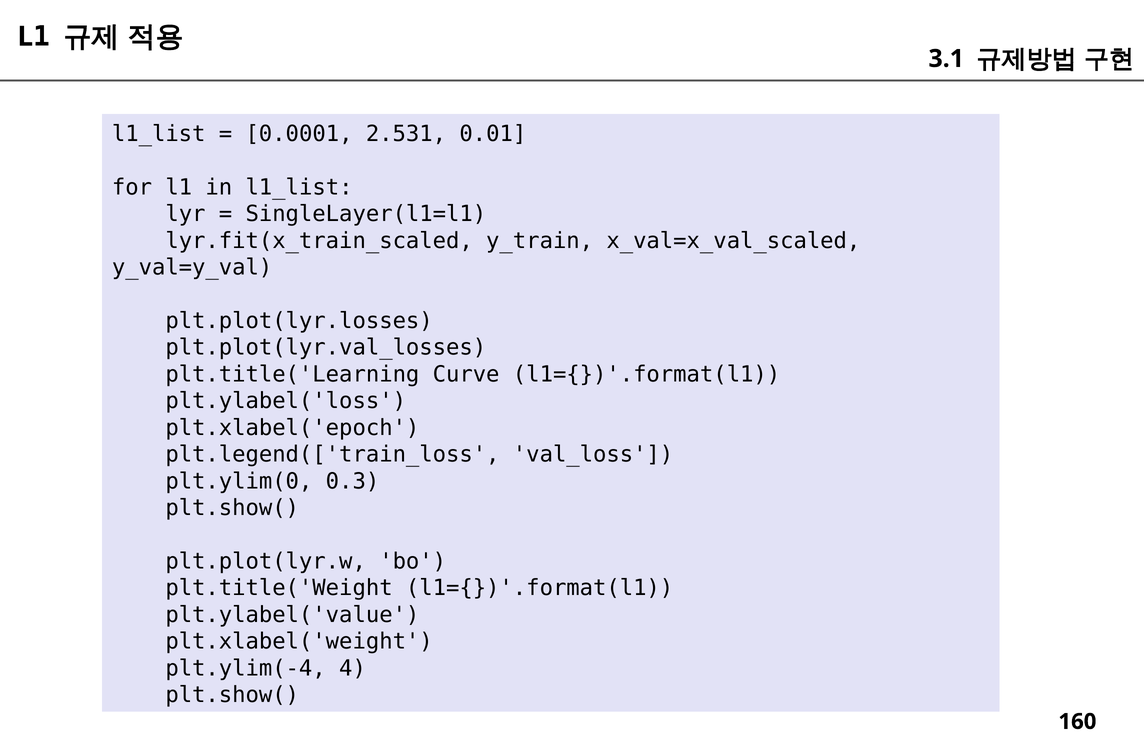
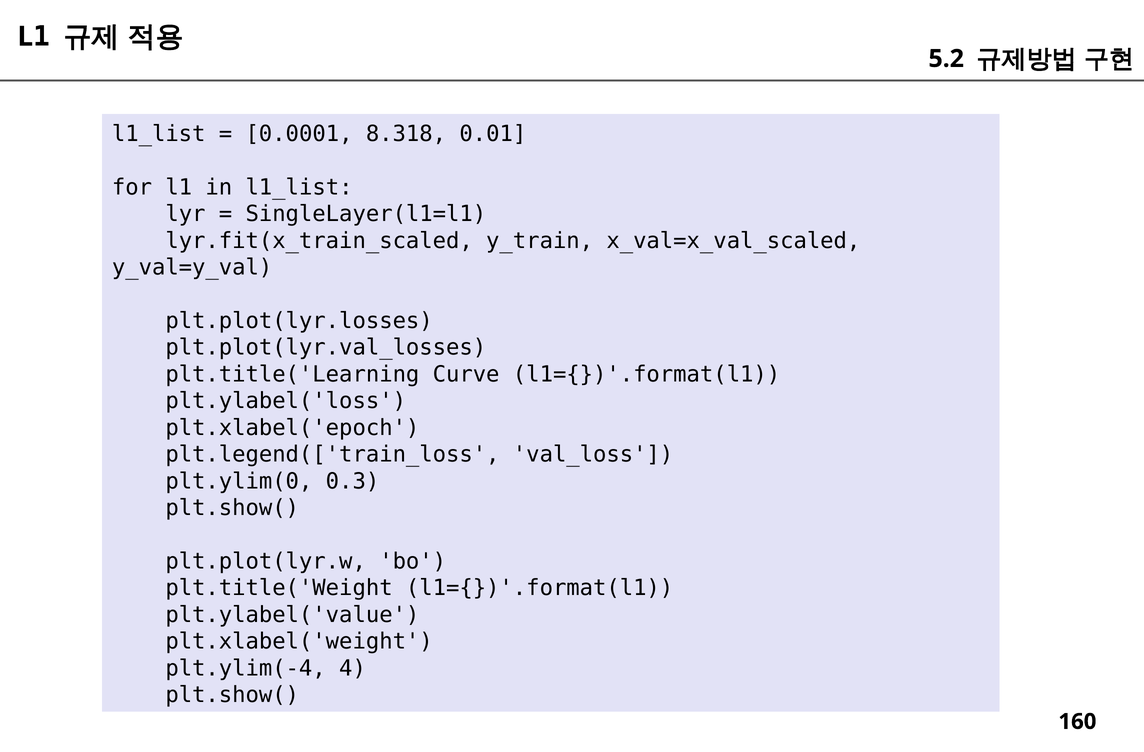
3.1: 3.1 -> 5.2
2.531: 2.531 -> 8.318
